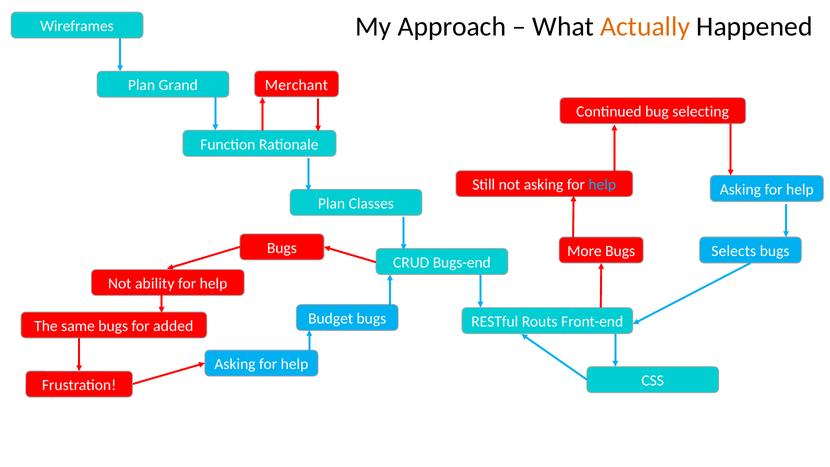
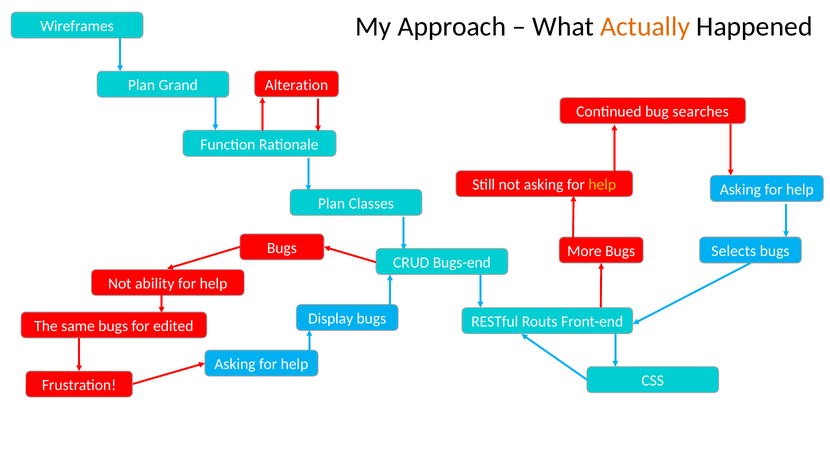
Merchant: Merchant -> Alteration
selecting: selecting -> searches
help at (602, 185) colour: light blue -> yellow
Budget: Budget -> Display
added: added -> edited
